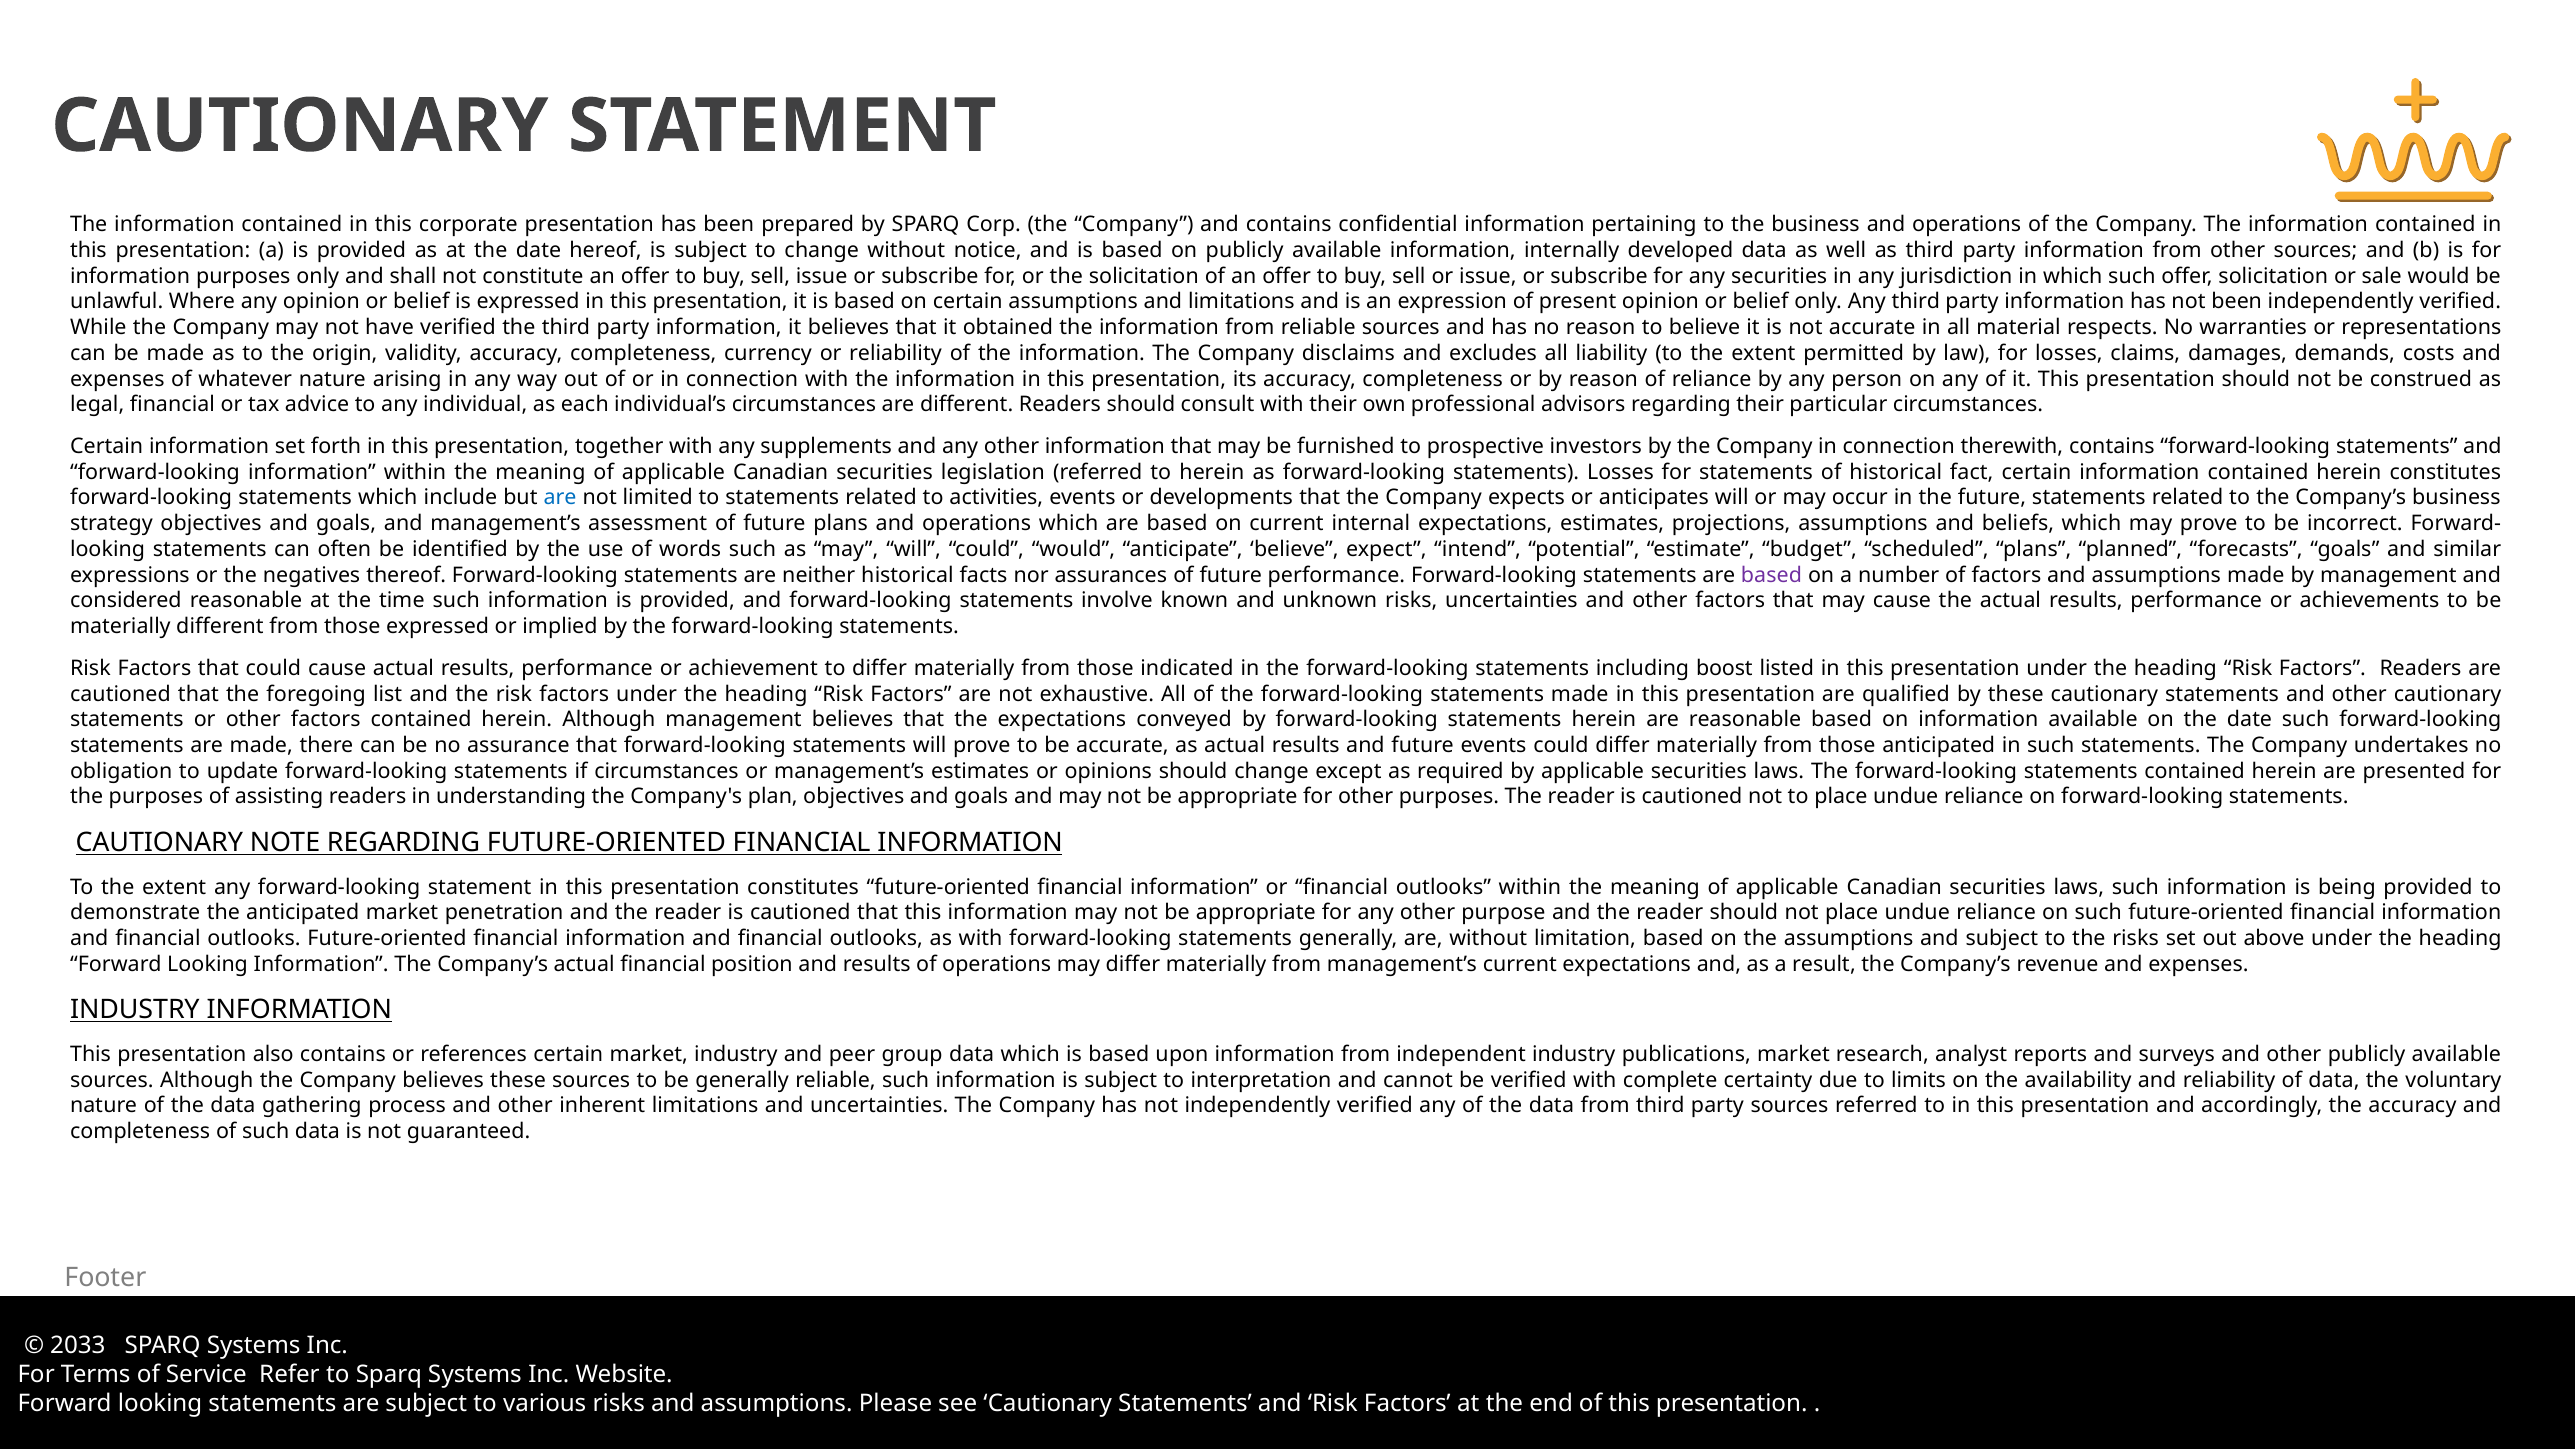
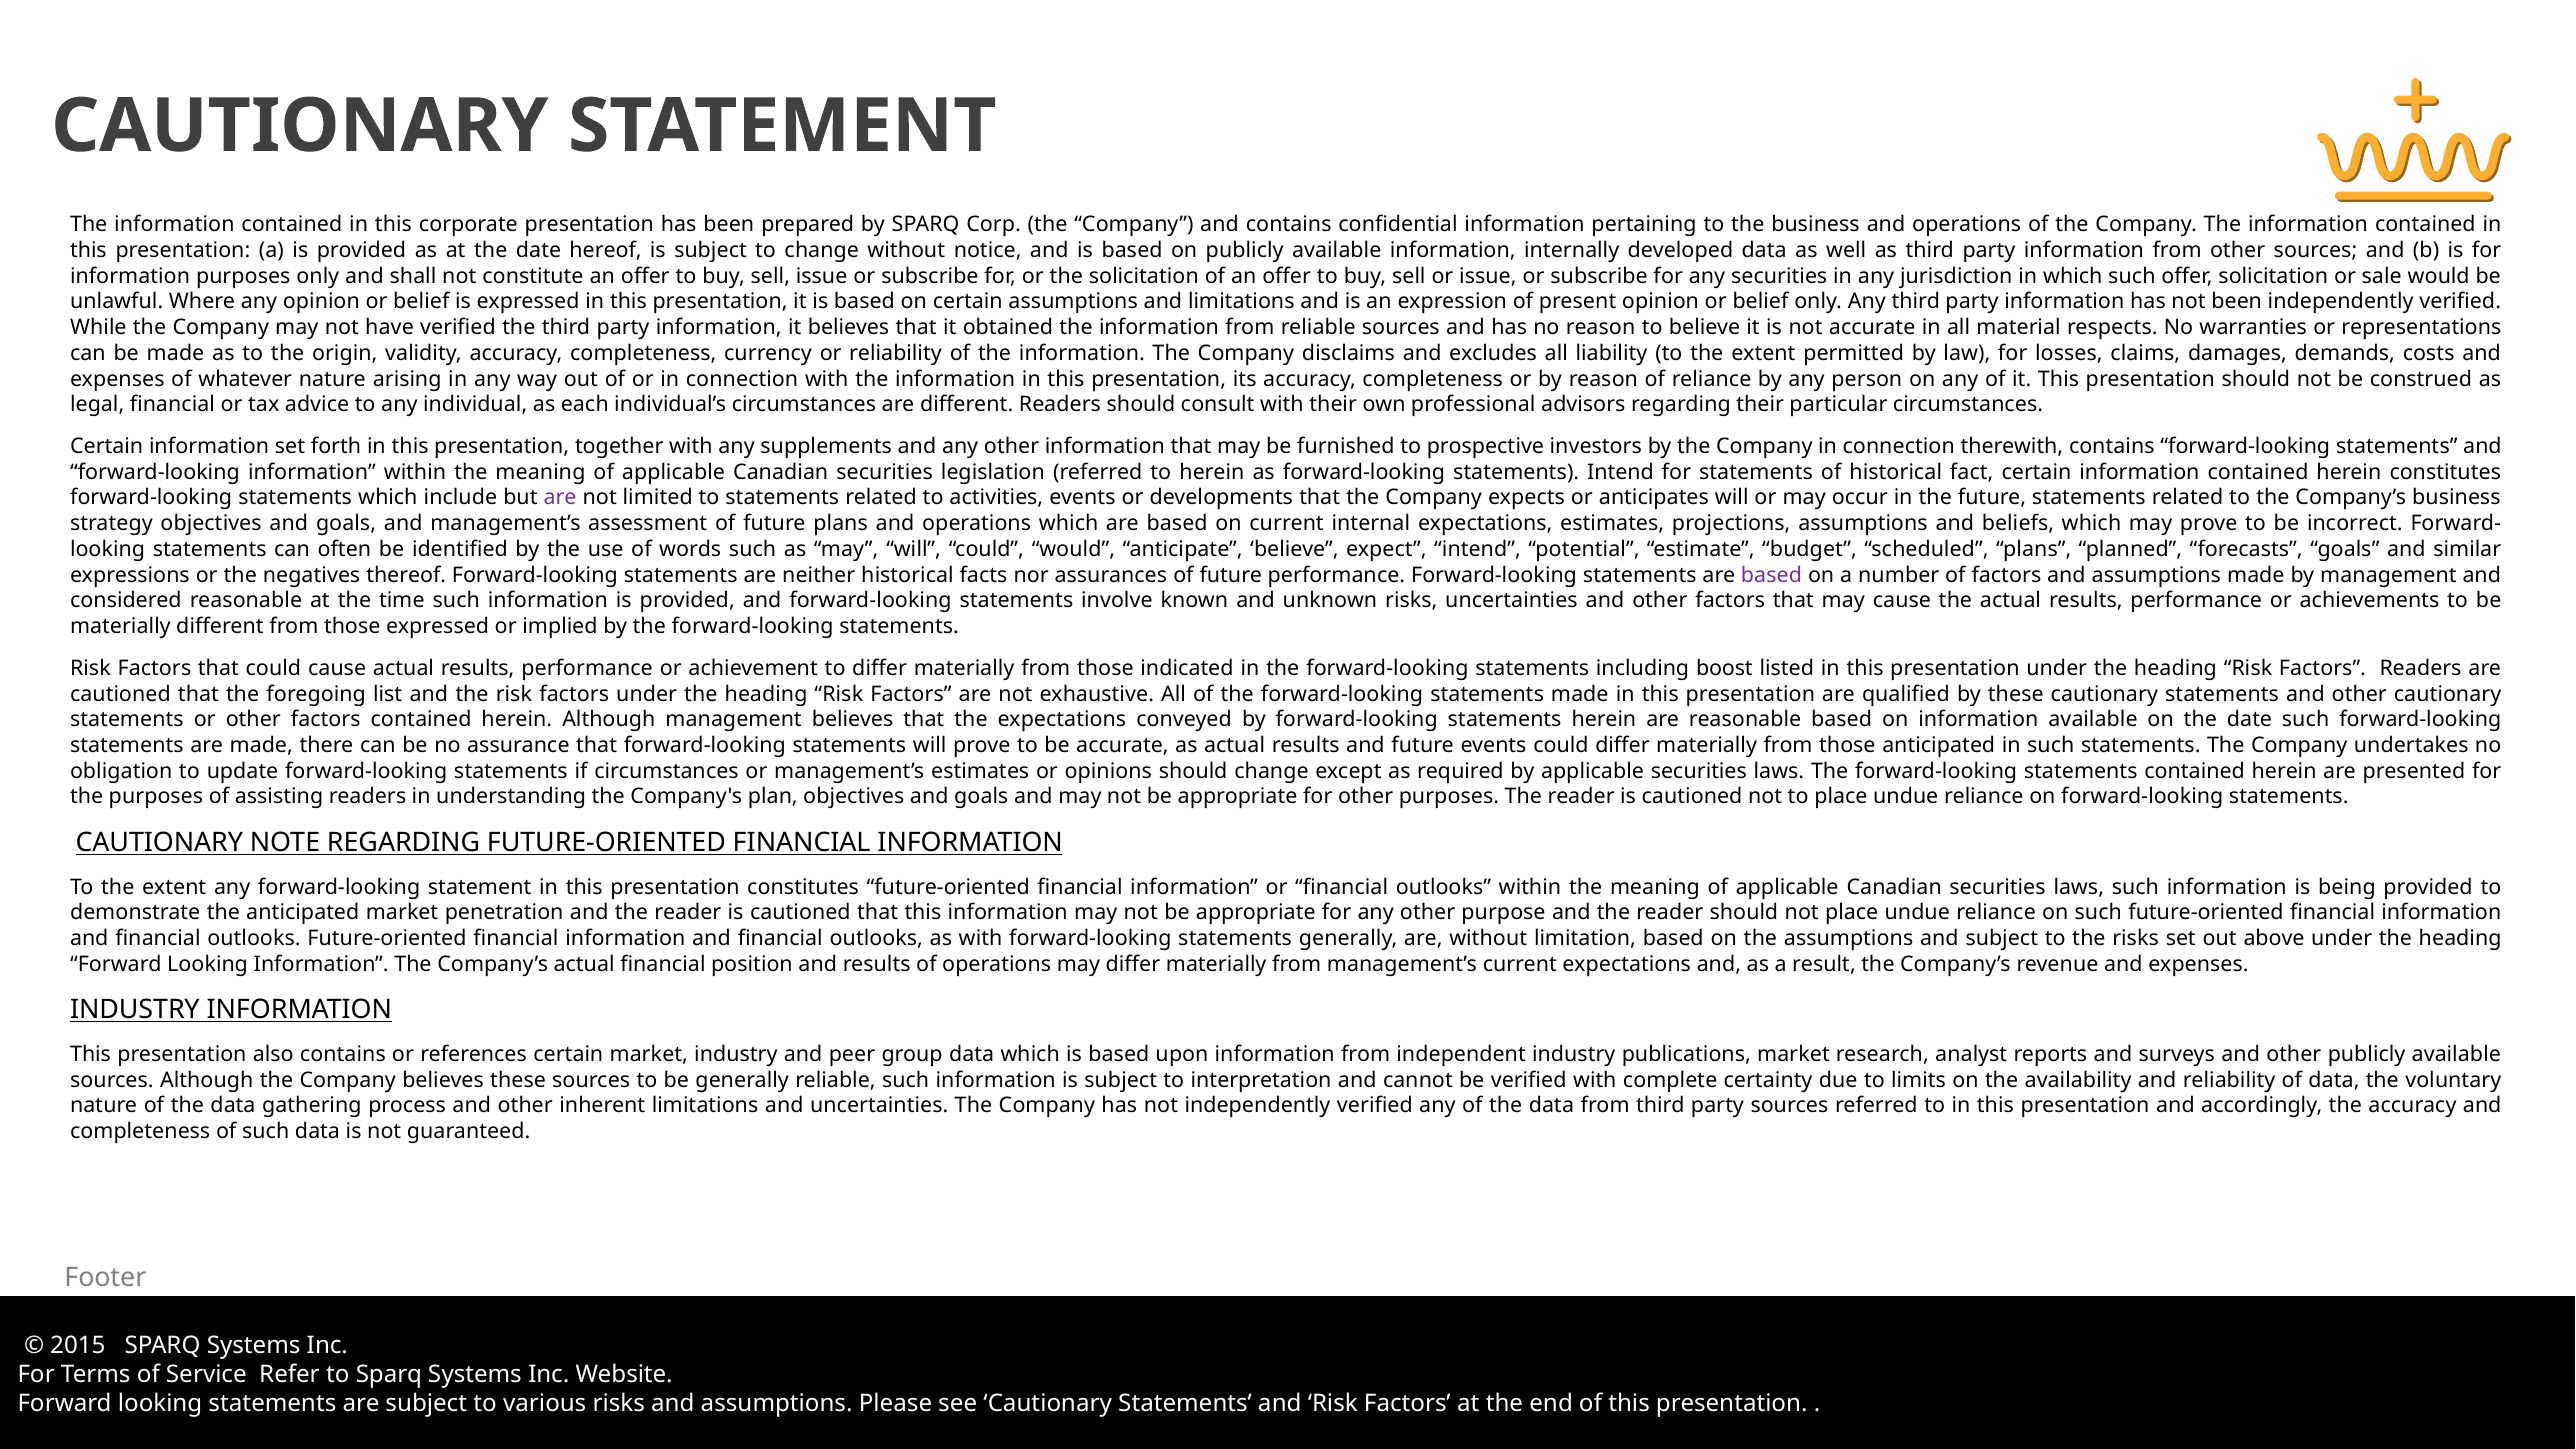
statements Losses: Losses -> Intend
are at (560, 498) colour: blue -> purple
2033: 2033 -> 2015
